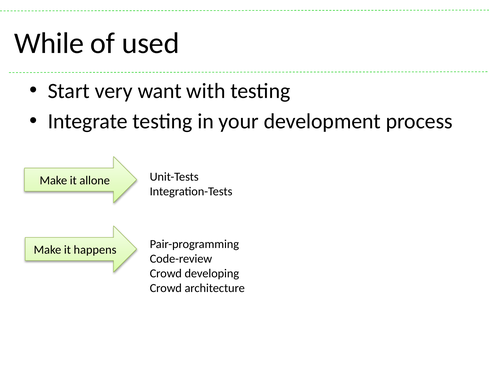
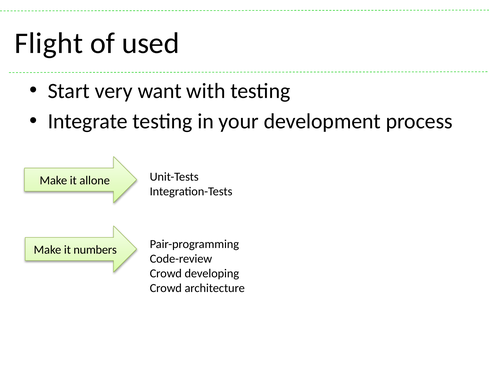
While: While -> Flight
happens: happens -> numbers
